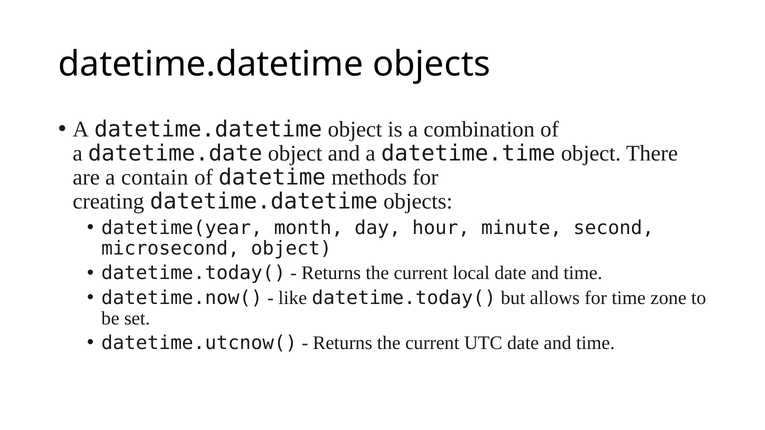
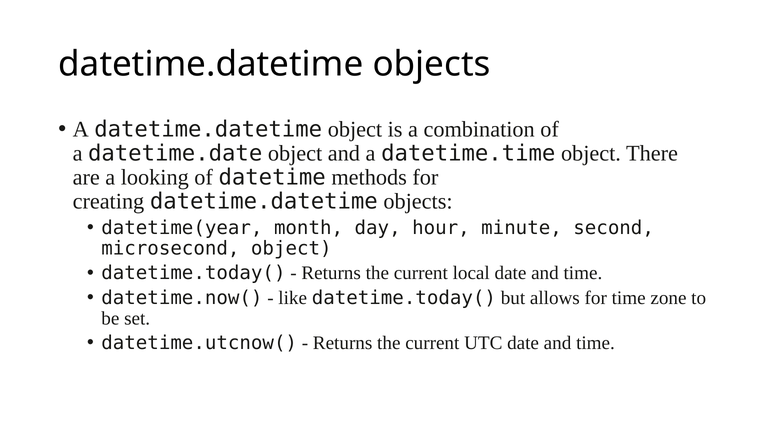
contain: contain -> looking
